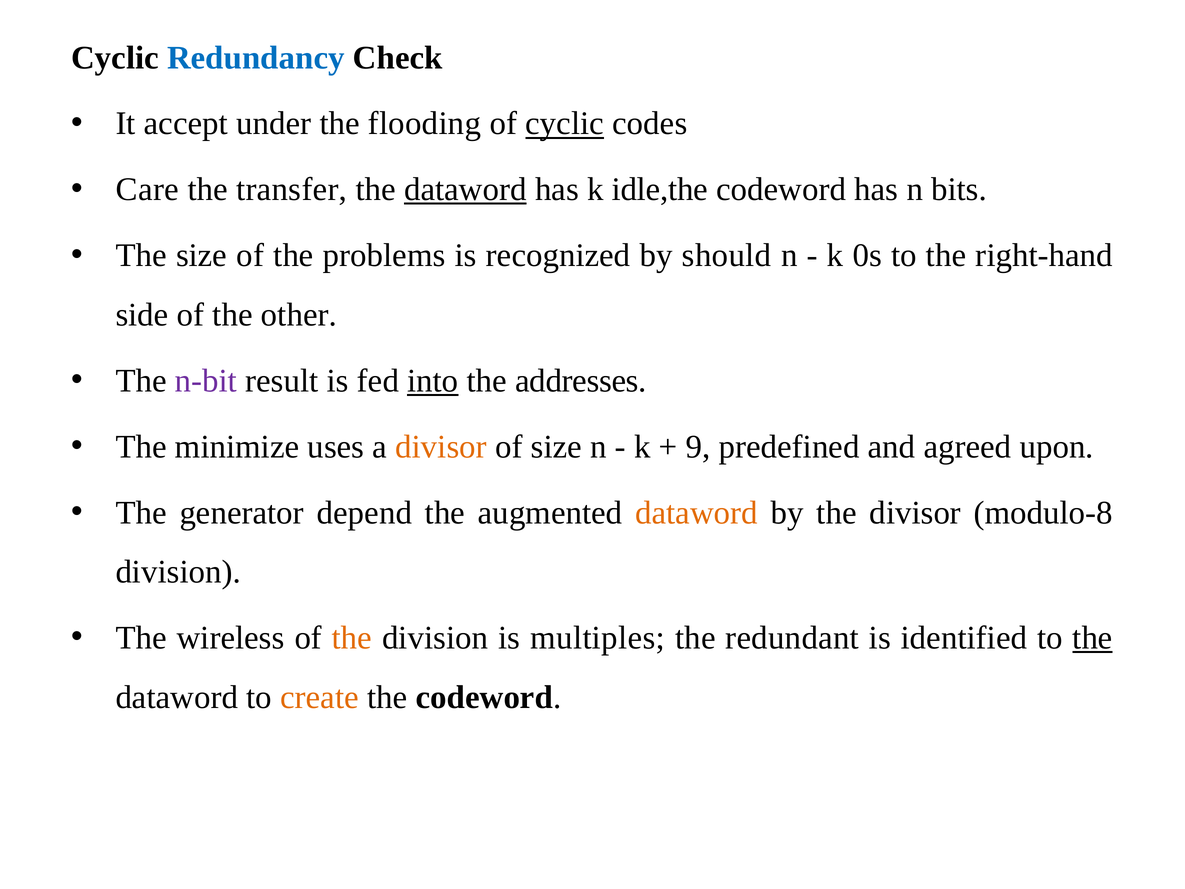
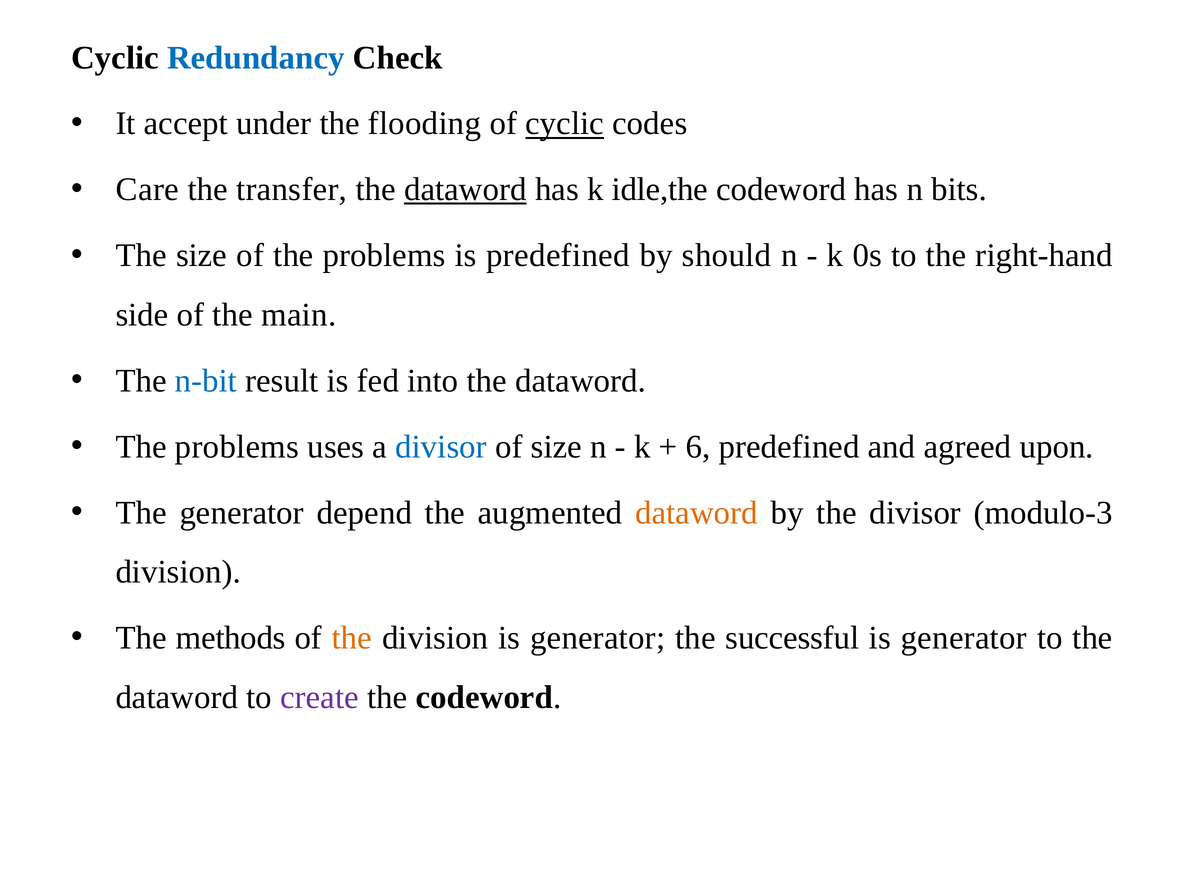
is recognized: recognized -> predefined
other: other -> main
n-bit colour: purple -> blue
into underline: present -> none
addresses at (581, 381): addresses -> dataword
minimize at (237, 447): minimize -> problems
divisor at (441, 447) colour: orange -> blue
9: 9 -> 6
modulo-8: modulo-8 -> modulo-3
wireless: wireless -> methods
division is multiples: multiples -> generator
redundant: redundant -> successful
identified at (964, 638): identified -> generator
the at (1092, 638) underline: present -> none
create colour: orange -> purple
